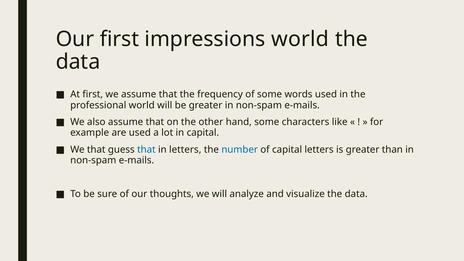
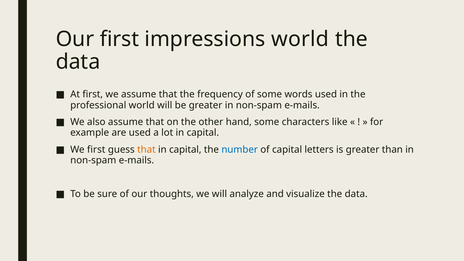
We that: that -> first
that at (146, 150) colour: blue -> orange
letters at (185, 150): letters -> capital
